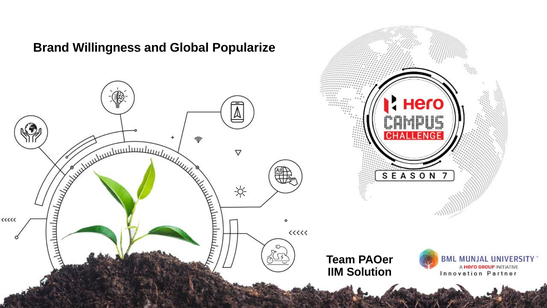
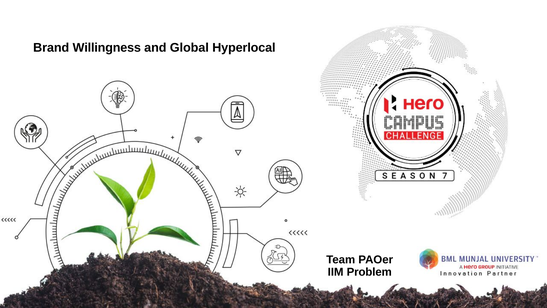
Popularize: Popularize -> Hyperlocal
Solution: Solution -> Problem
